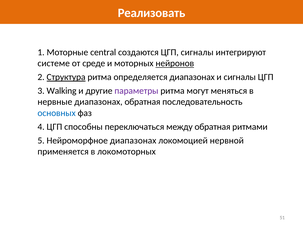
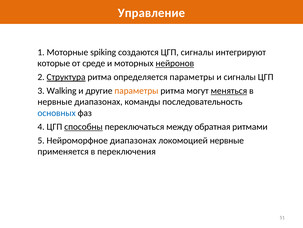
Реализовать: Реализовать -> Управление
central: central -> spiking
системе: системе -> которые
определяется диапазонах: диапазонах -> параметры
параметры at (136, 90) colour: purple -> orange
меняться underline: none -> present
диапазонах обратная: обратная -> команды
способны underline: none -> present
локомоцией нервной: нервной -> нервные
локомоторных: локомоторных -> переключения
